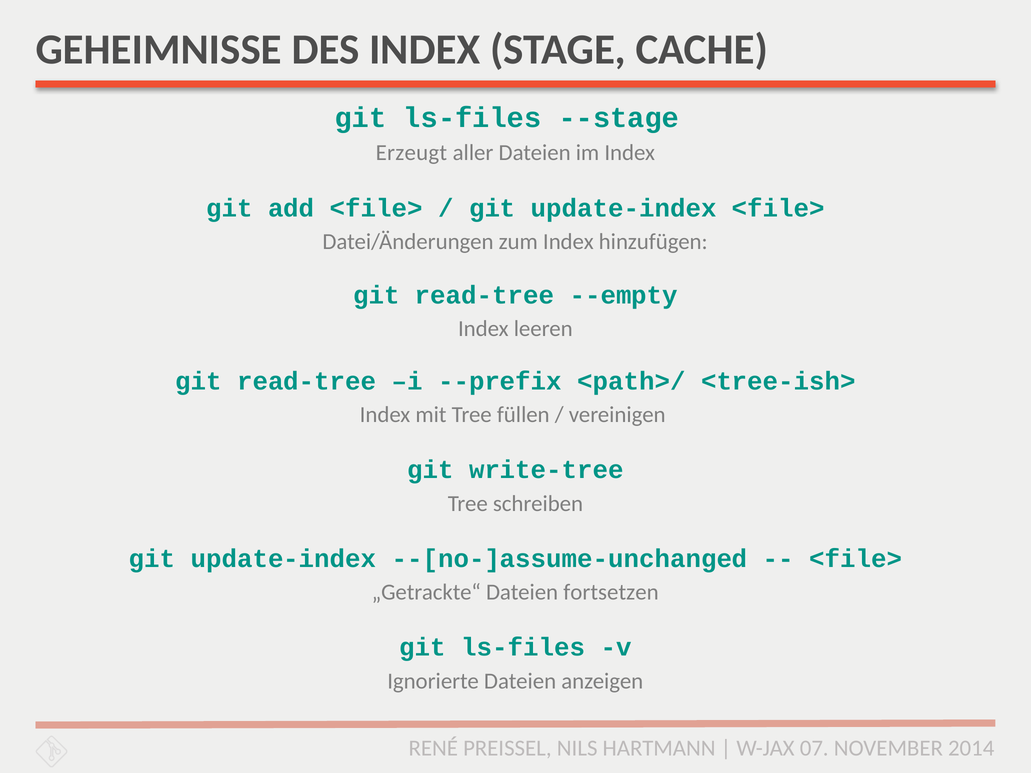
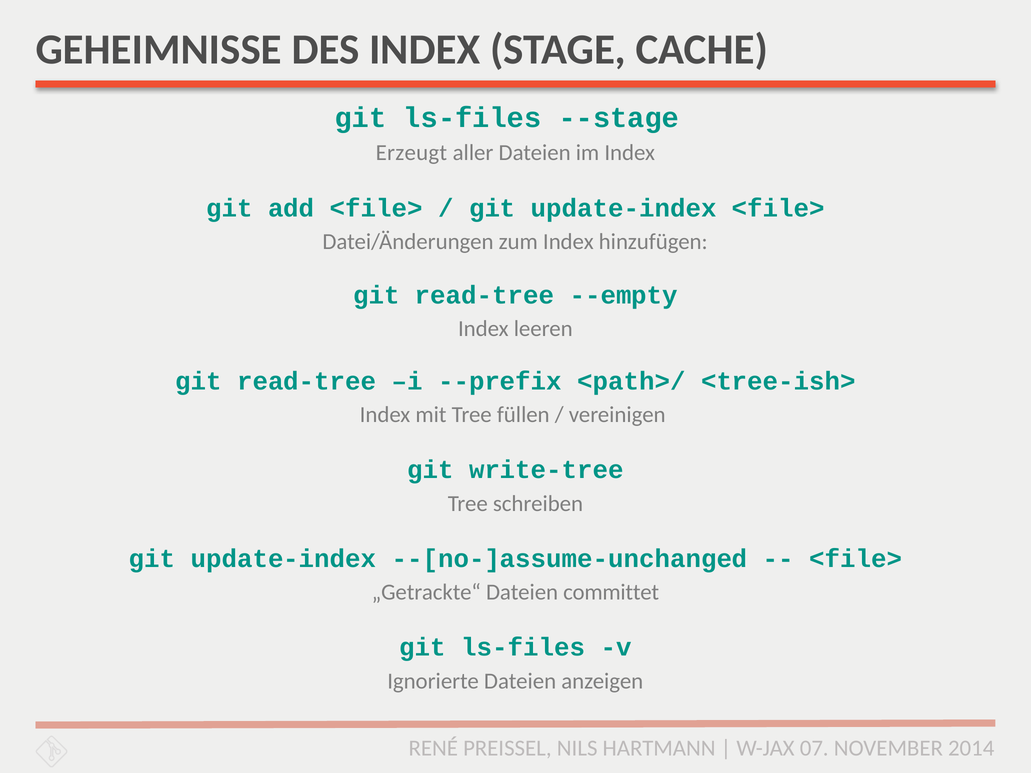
fortsetzen: fortsetzen -> committet
